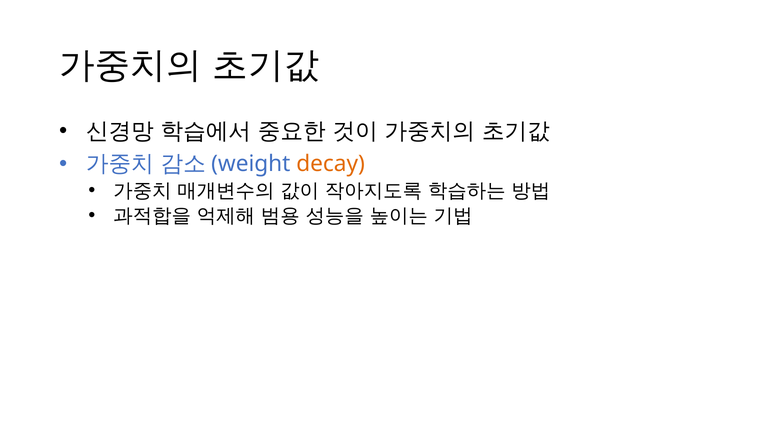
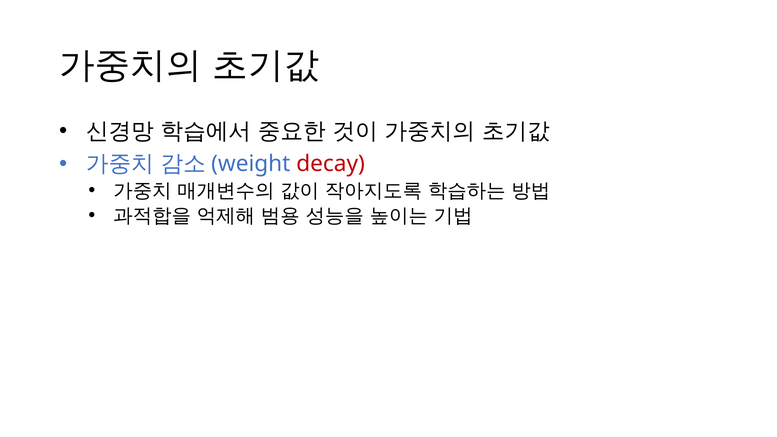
decay colour: orange -> red
